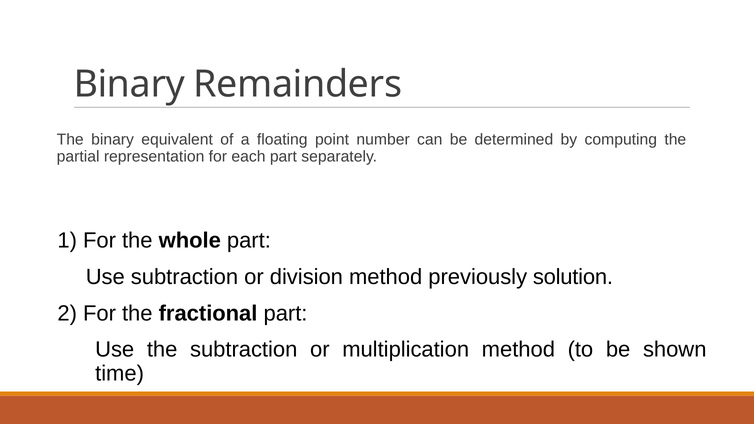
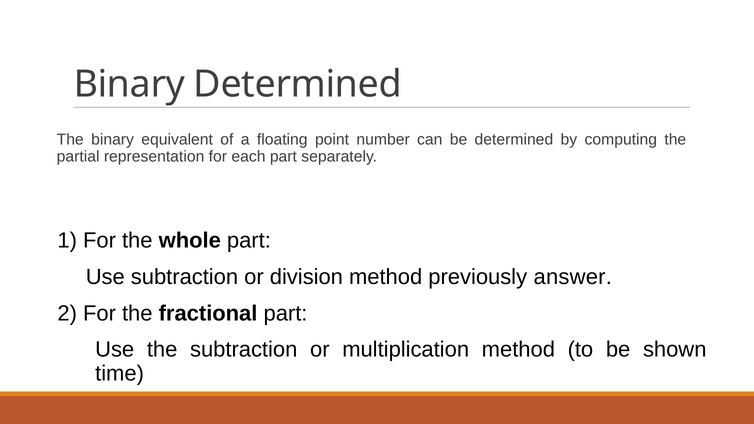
Binary Remainders: Remainders -> Determined
solution: solution -> answer
